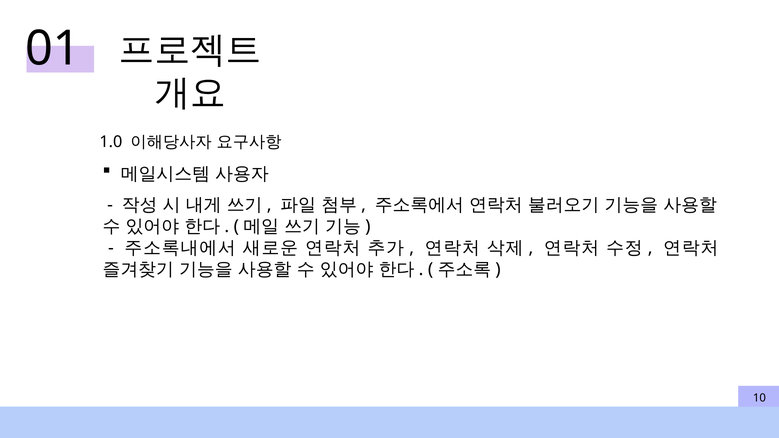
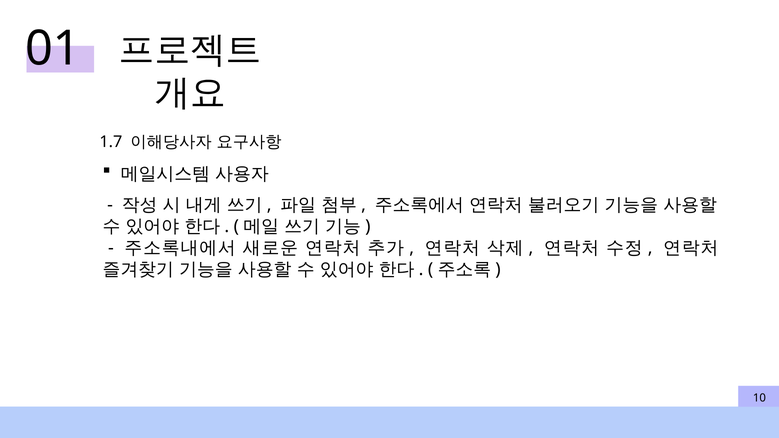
1.0: 1.0 -> 1.7
